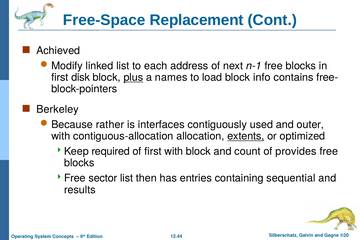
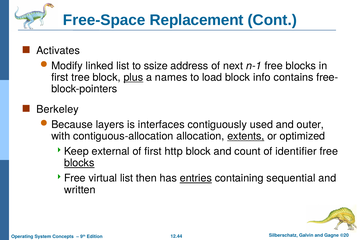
Achieved: Achieved -> Activates
each: each -> ssize
disk: disk -> tree
rather: rather -> layers
required: required -> external
first with: with -> http
provides: provides -> identifier
blocks at (79, 163) underline: none -> present
sector: sector -> virtual
entries underline: none -> present
results: results -> written
